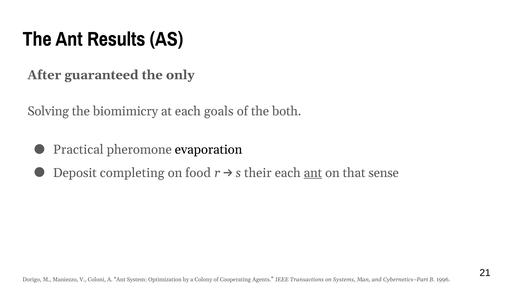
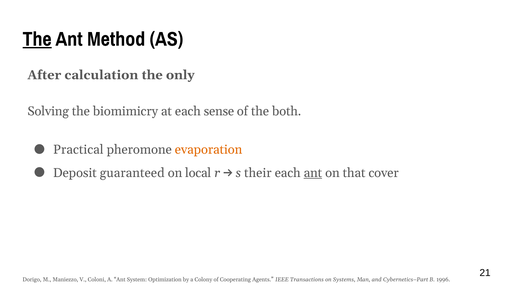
The at (37, 39) underline: none -> present
Results: Results -> Method
guaranteed: guaranteed -> calculation
goals: goals -> sense
evaporation colour: black -> orange
completing: completing -> guaranteed
food: food -> local
sense: sense -> cover
